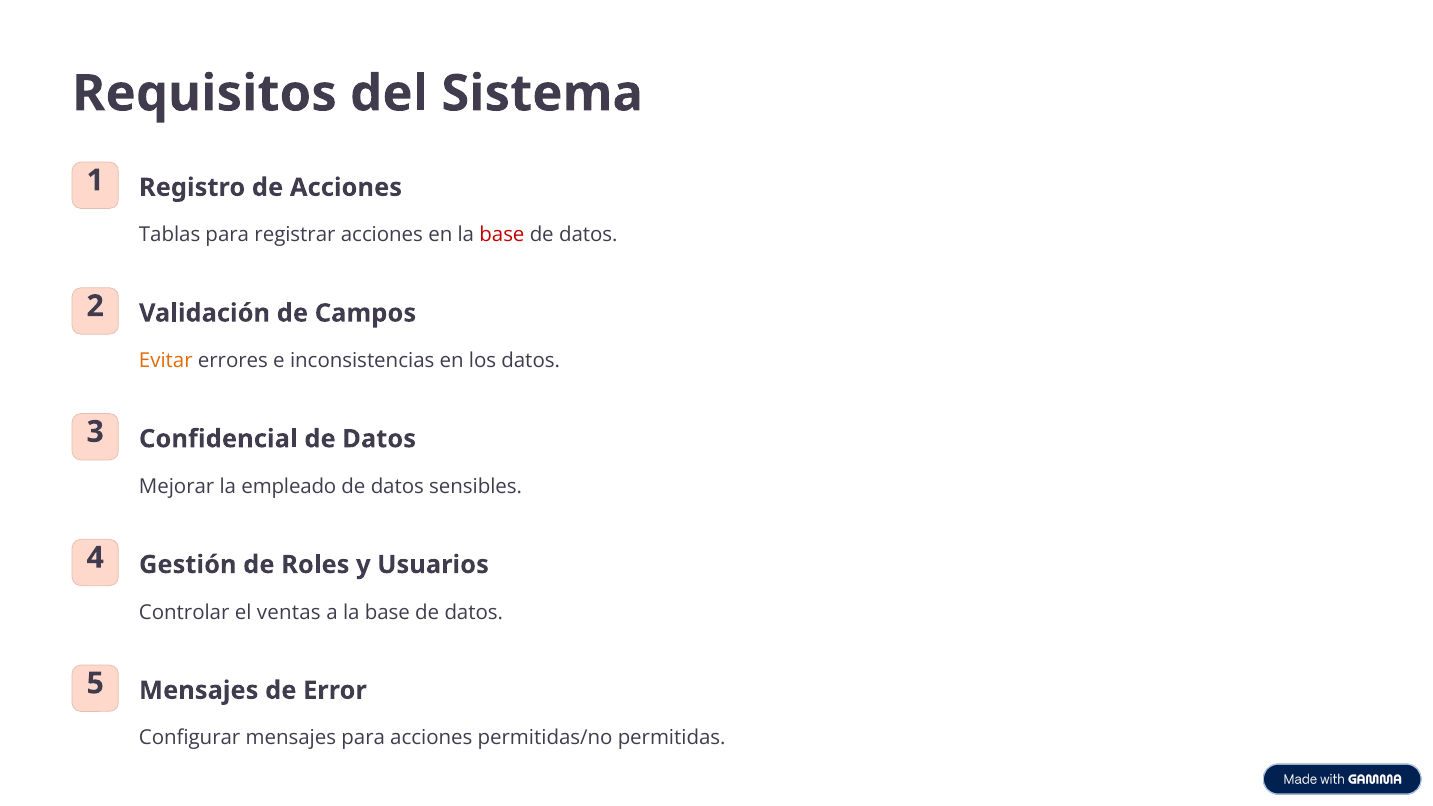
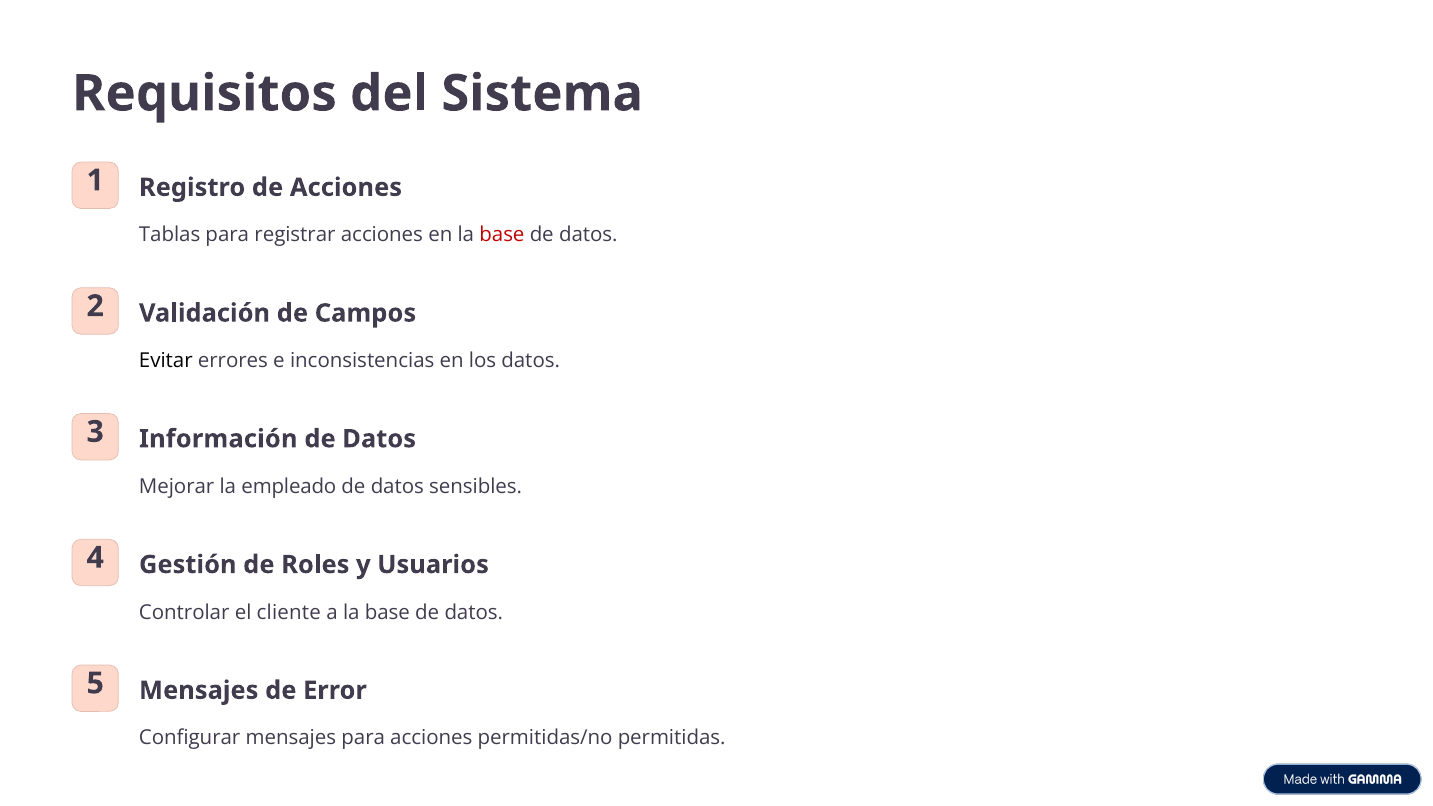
Evitar colour: orange -> black
Confidencial: Confidencial -> Información
ventas: ventas -> cliente
